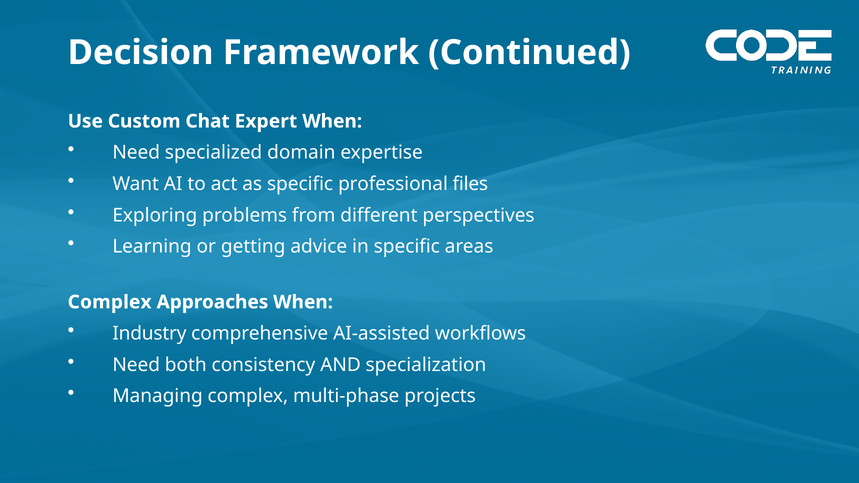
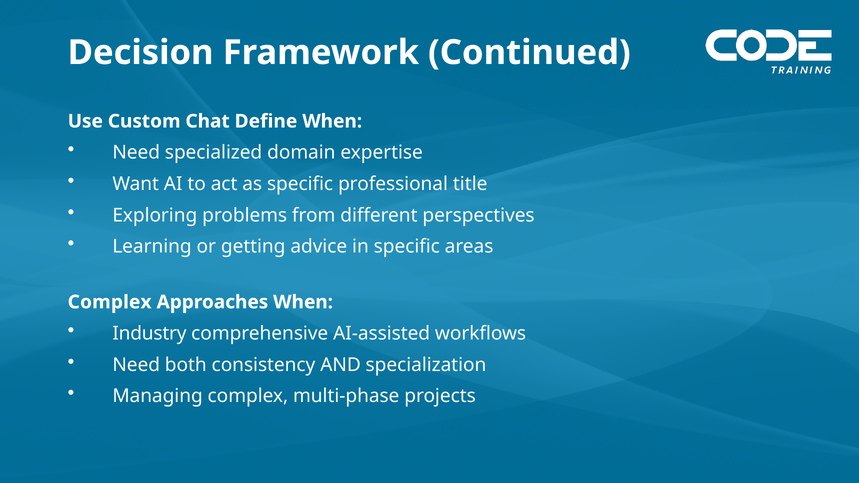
Expert: Expert -> Define
files: files -> title
